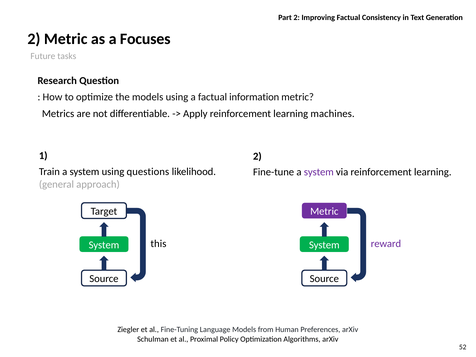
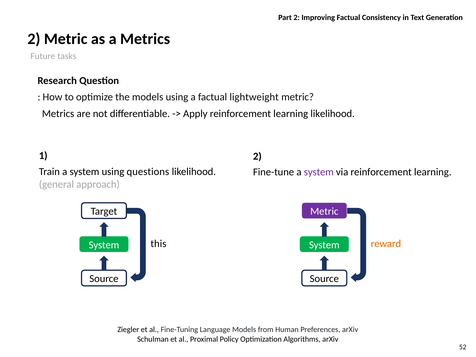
a Focuses: Focuses -> Metrics
information: information -> lightweight
learning machines: machines -> likelihood
reward colour: purple -> orange
